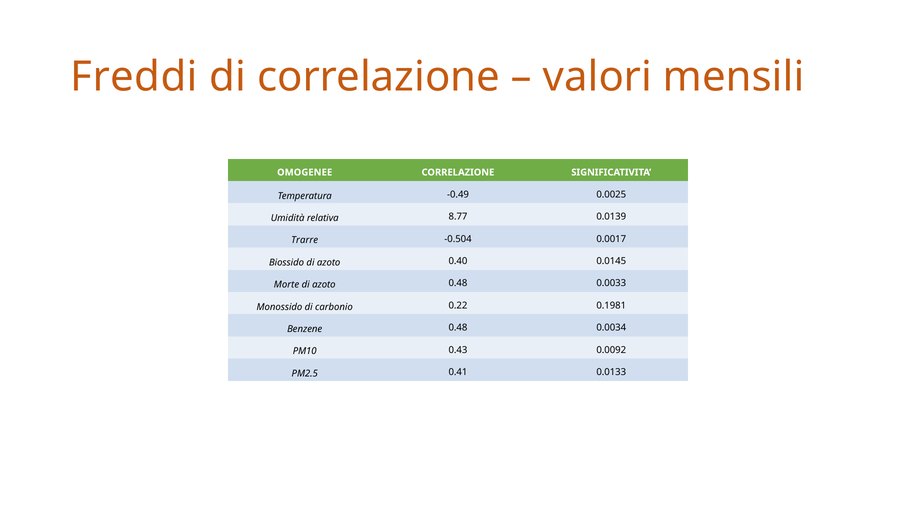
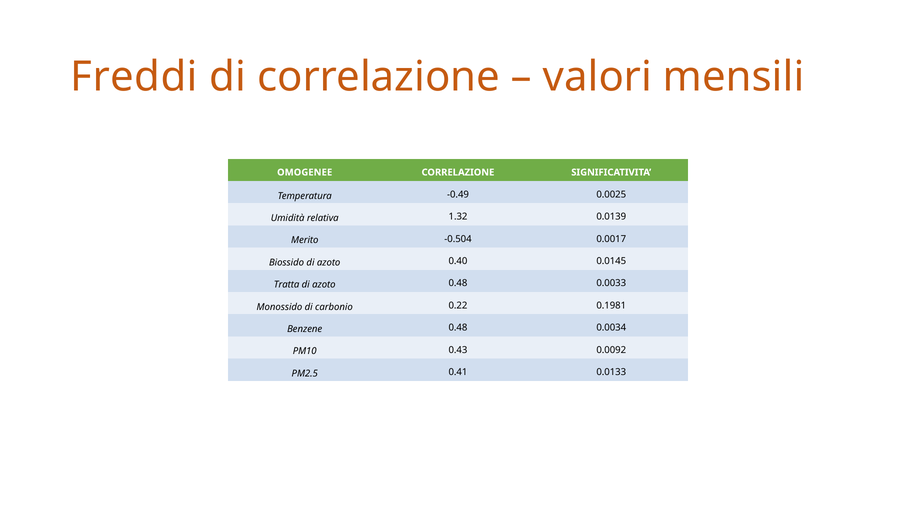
8.77: 8.77 -> 1.32
Trarre: Trarre -> Merito
Morte: Morte -> Tratta
